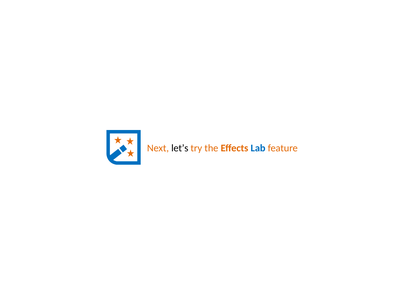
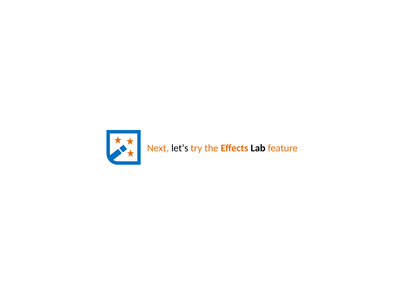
Lab colour: blue -> black
